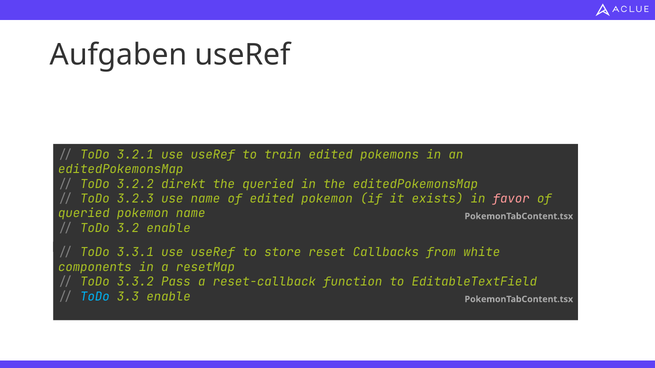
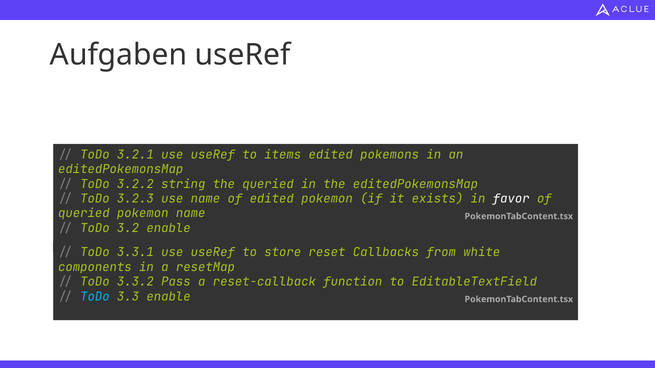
train: train -> items
direkt: direkt -> string
favor colour: pink -> white
